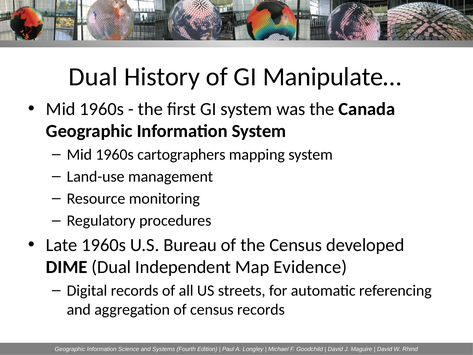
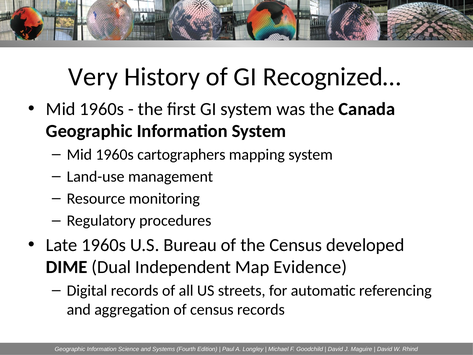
Dual at (93, 77): Dual -> Very
Manipulate…: Manipulate… -> Recognized…
